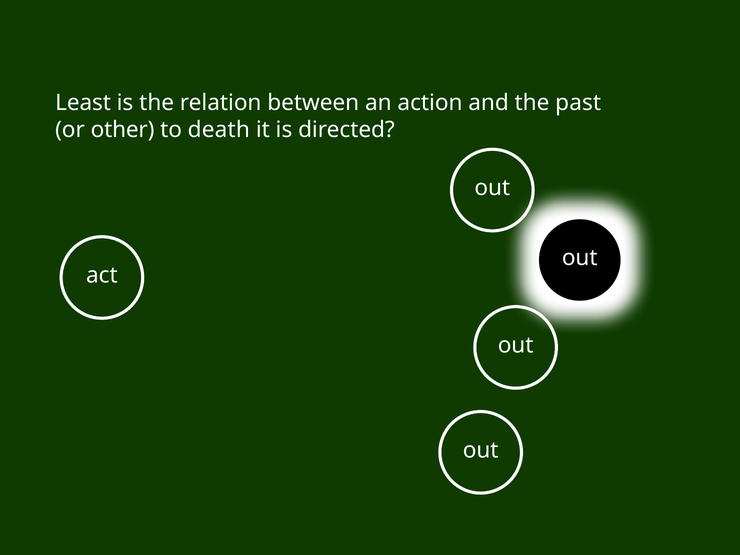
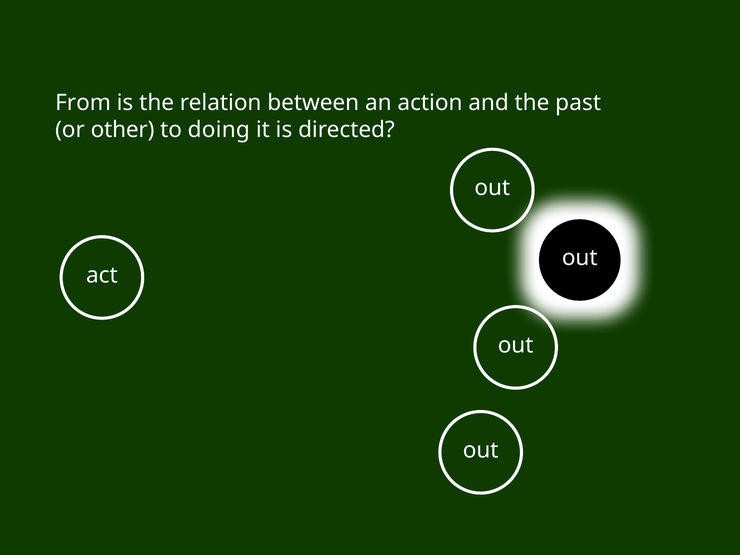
Least: Least -> From
death: death -> doing
